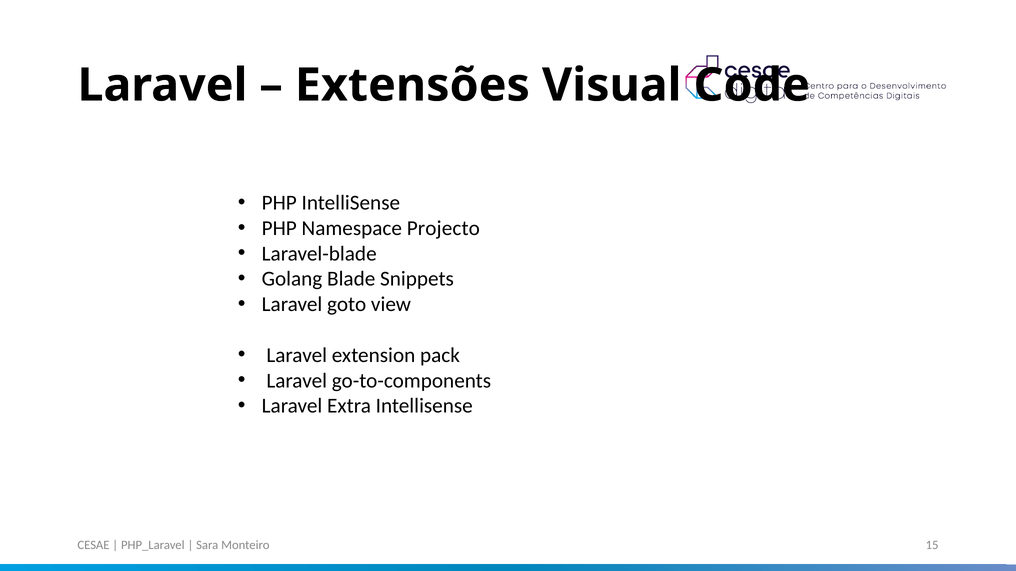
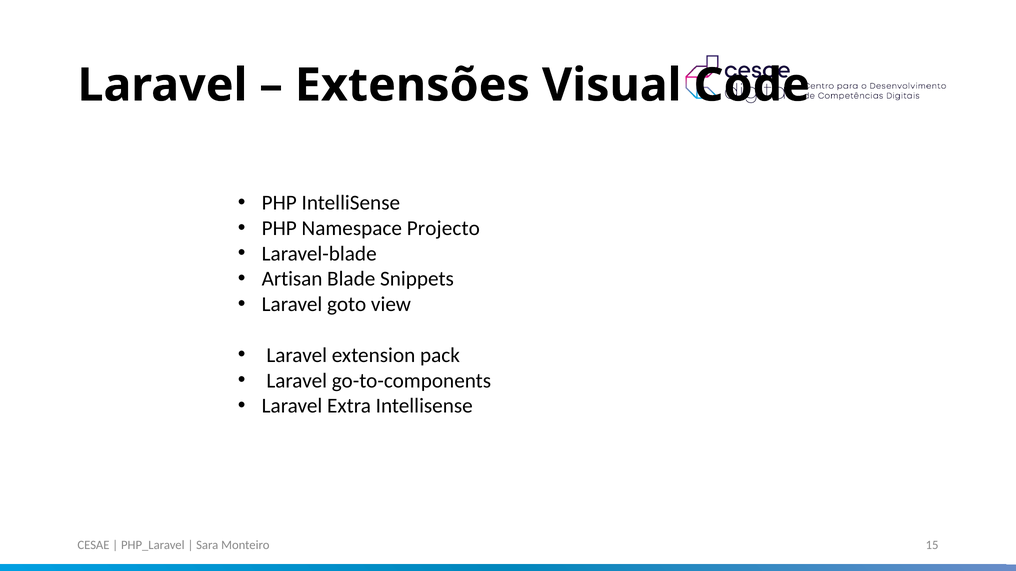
Golang: Golang -> Artisan
